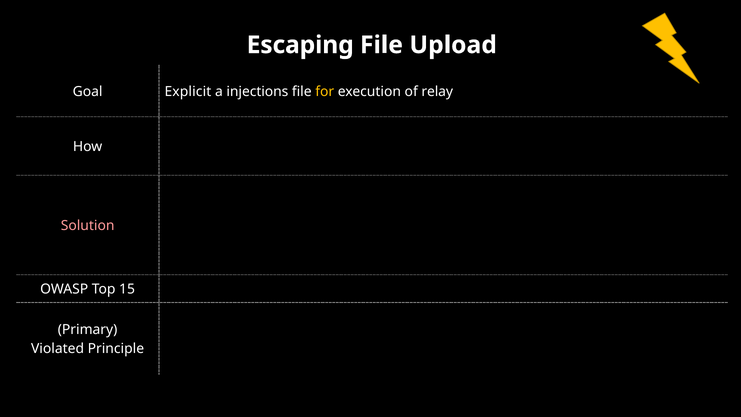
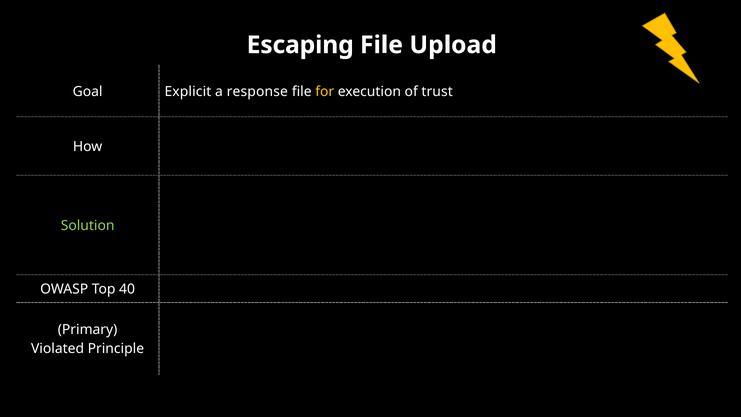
injections: injections -> response
relay: relay -> trust
Solution colour: pink -> light green
15: 15 -> 40
